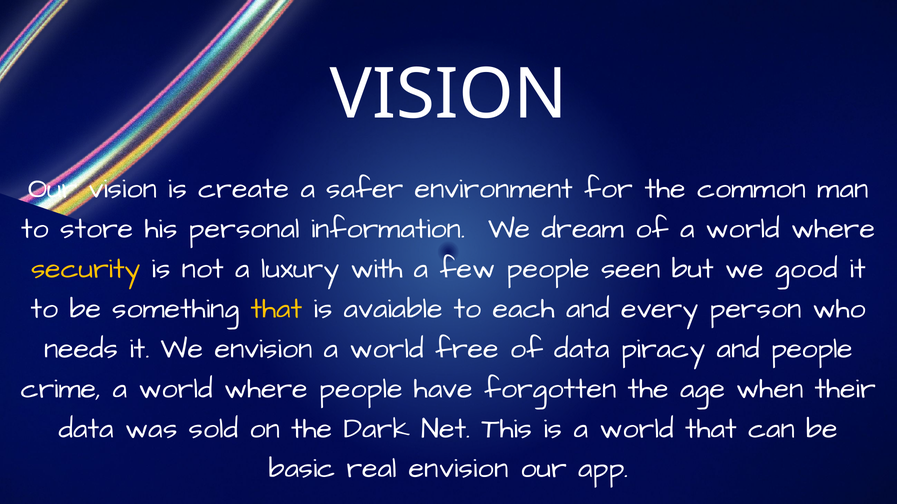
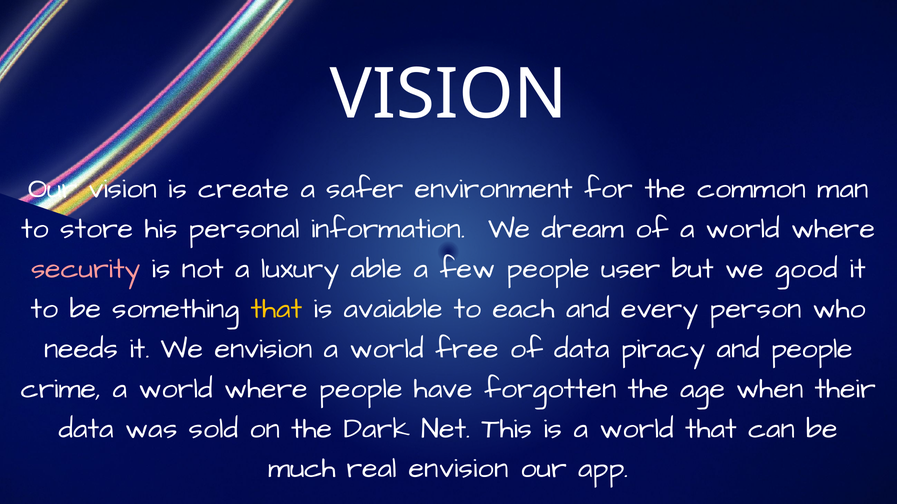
security colour: yellow -> pink
with: with -> able
seen: seen -> user
basic: basic -> much
